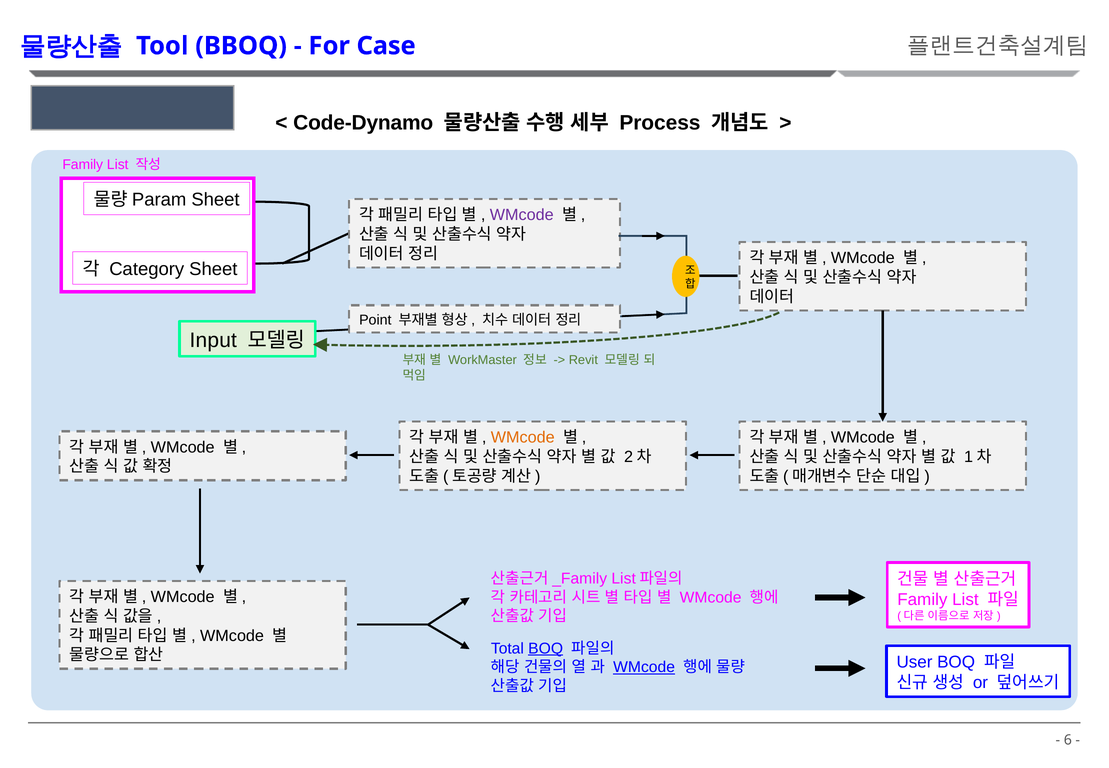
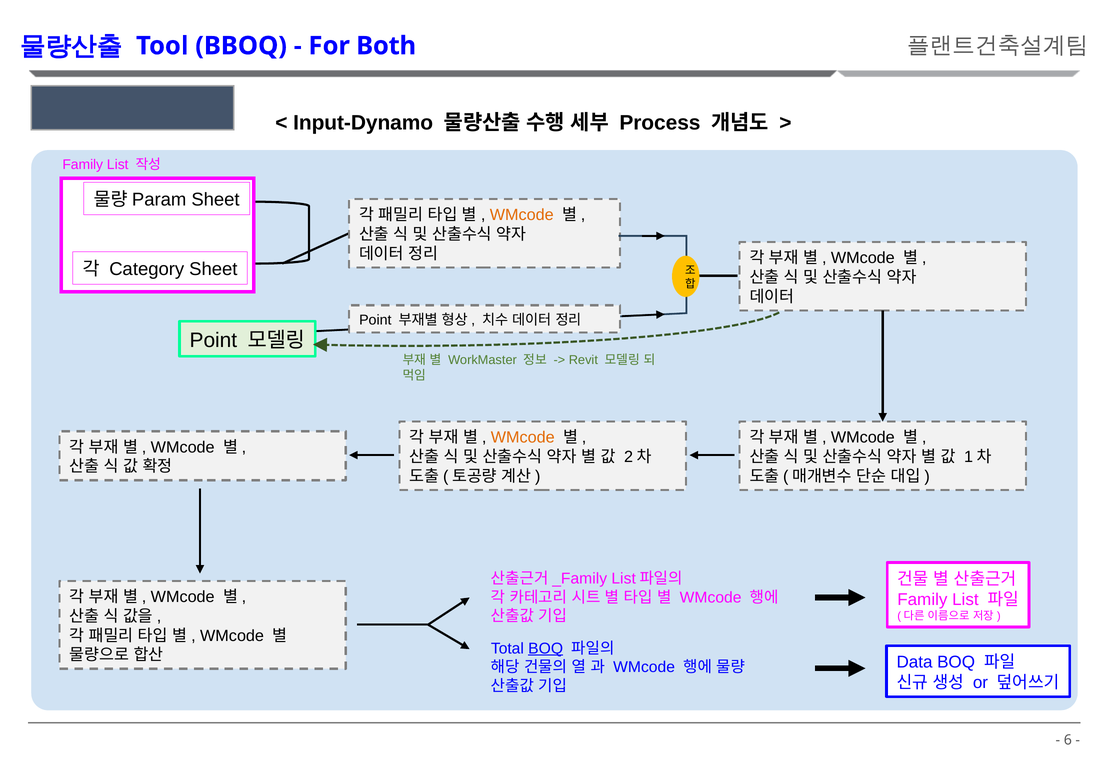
Case: Case -> Both
Code-Dynamo: Code-Dynamo -> Input-Dynamo
WMcode at (522, 215) colour: purple -> orange
Input at (213, 340): Input -> Point
User: User -> Data
WMcode at (644, 667) underline: present -> none
